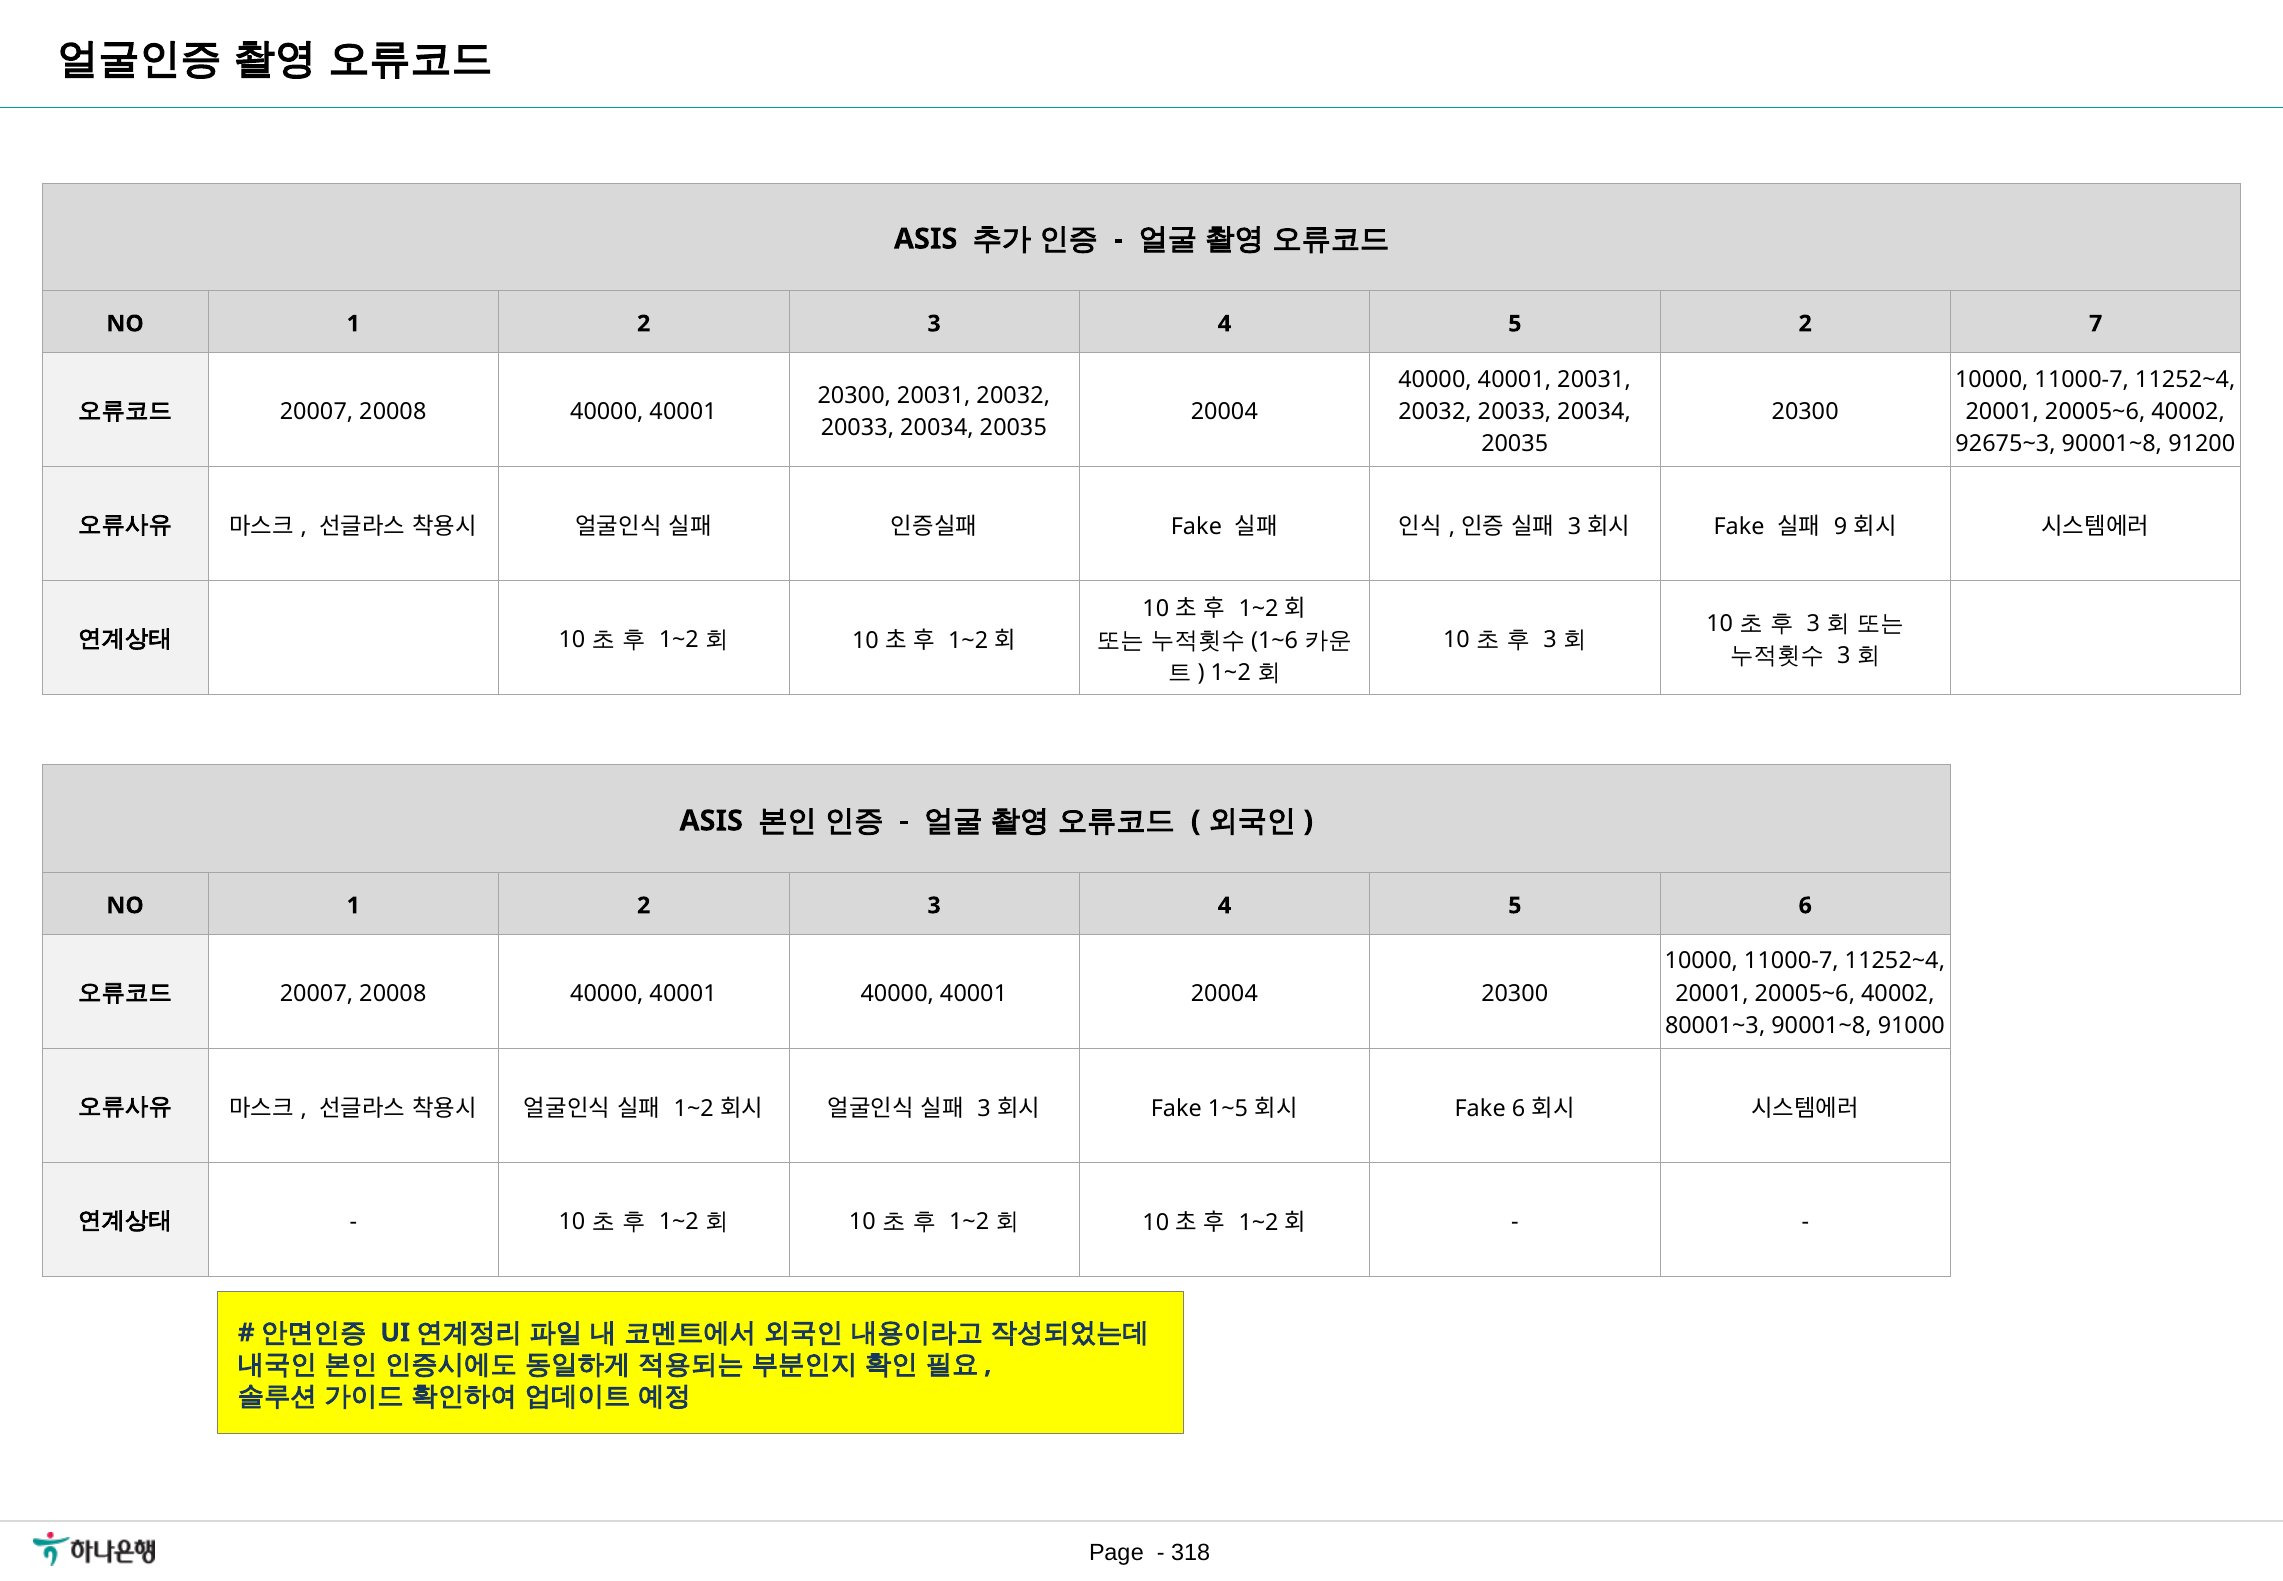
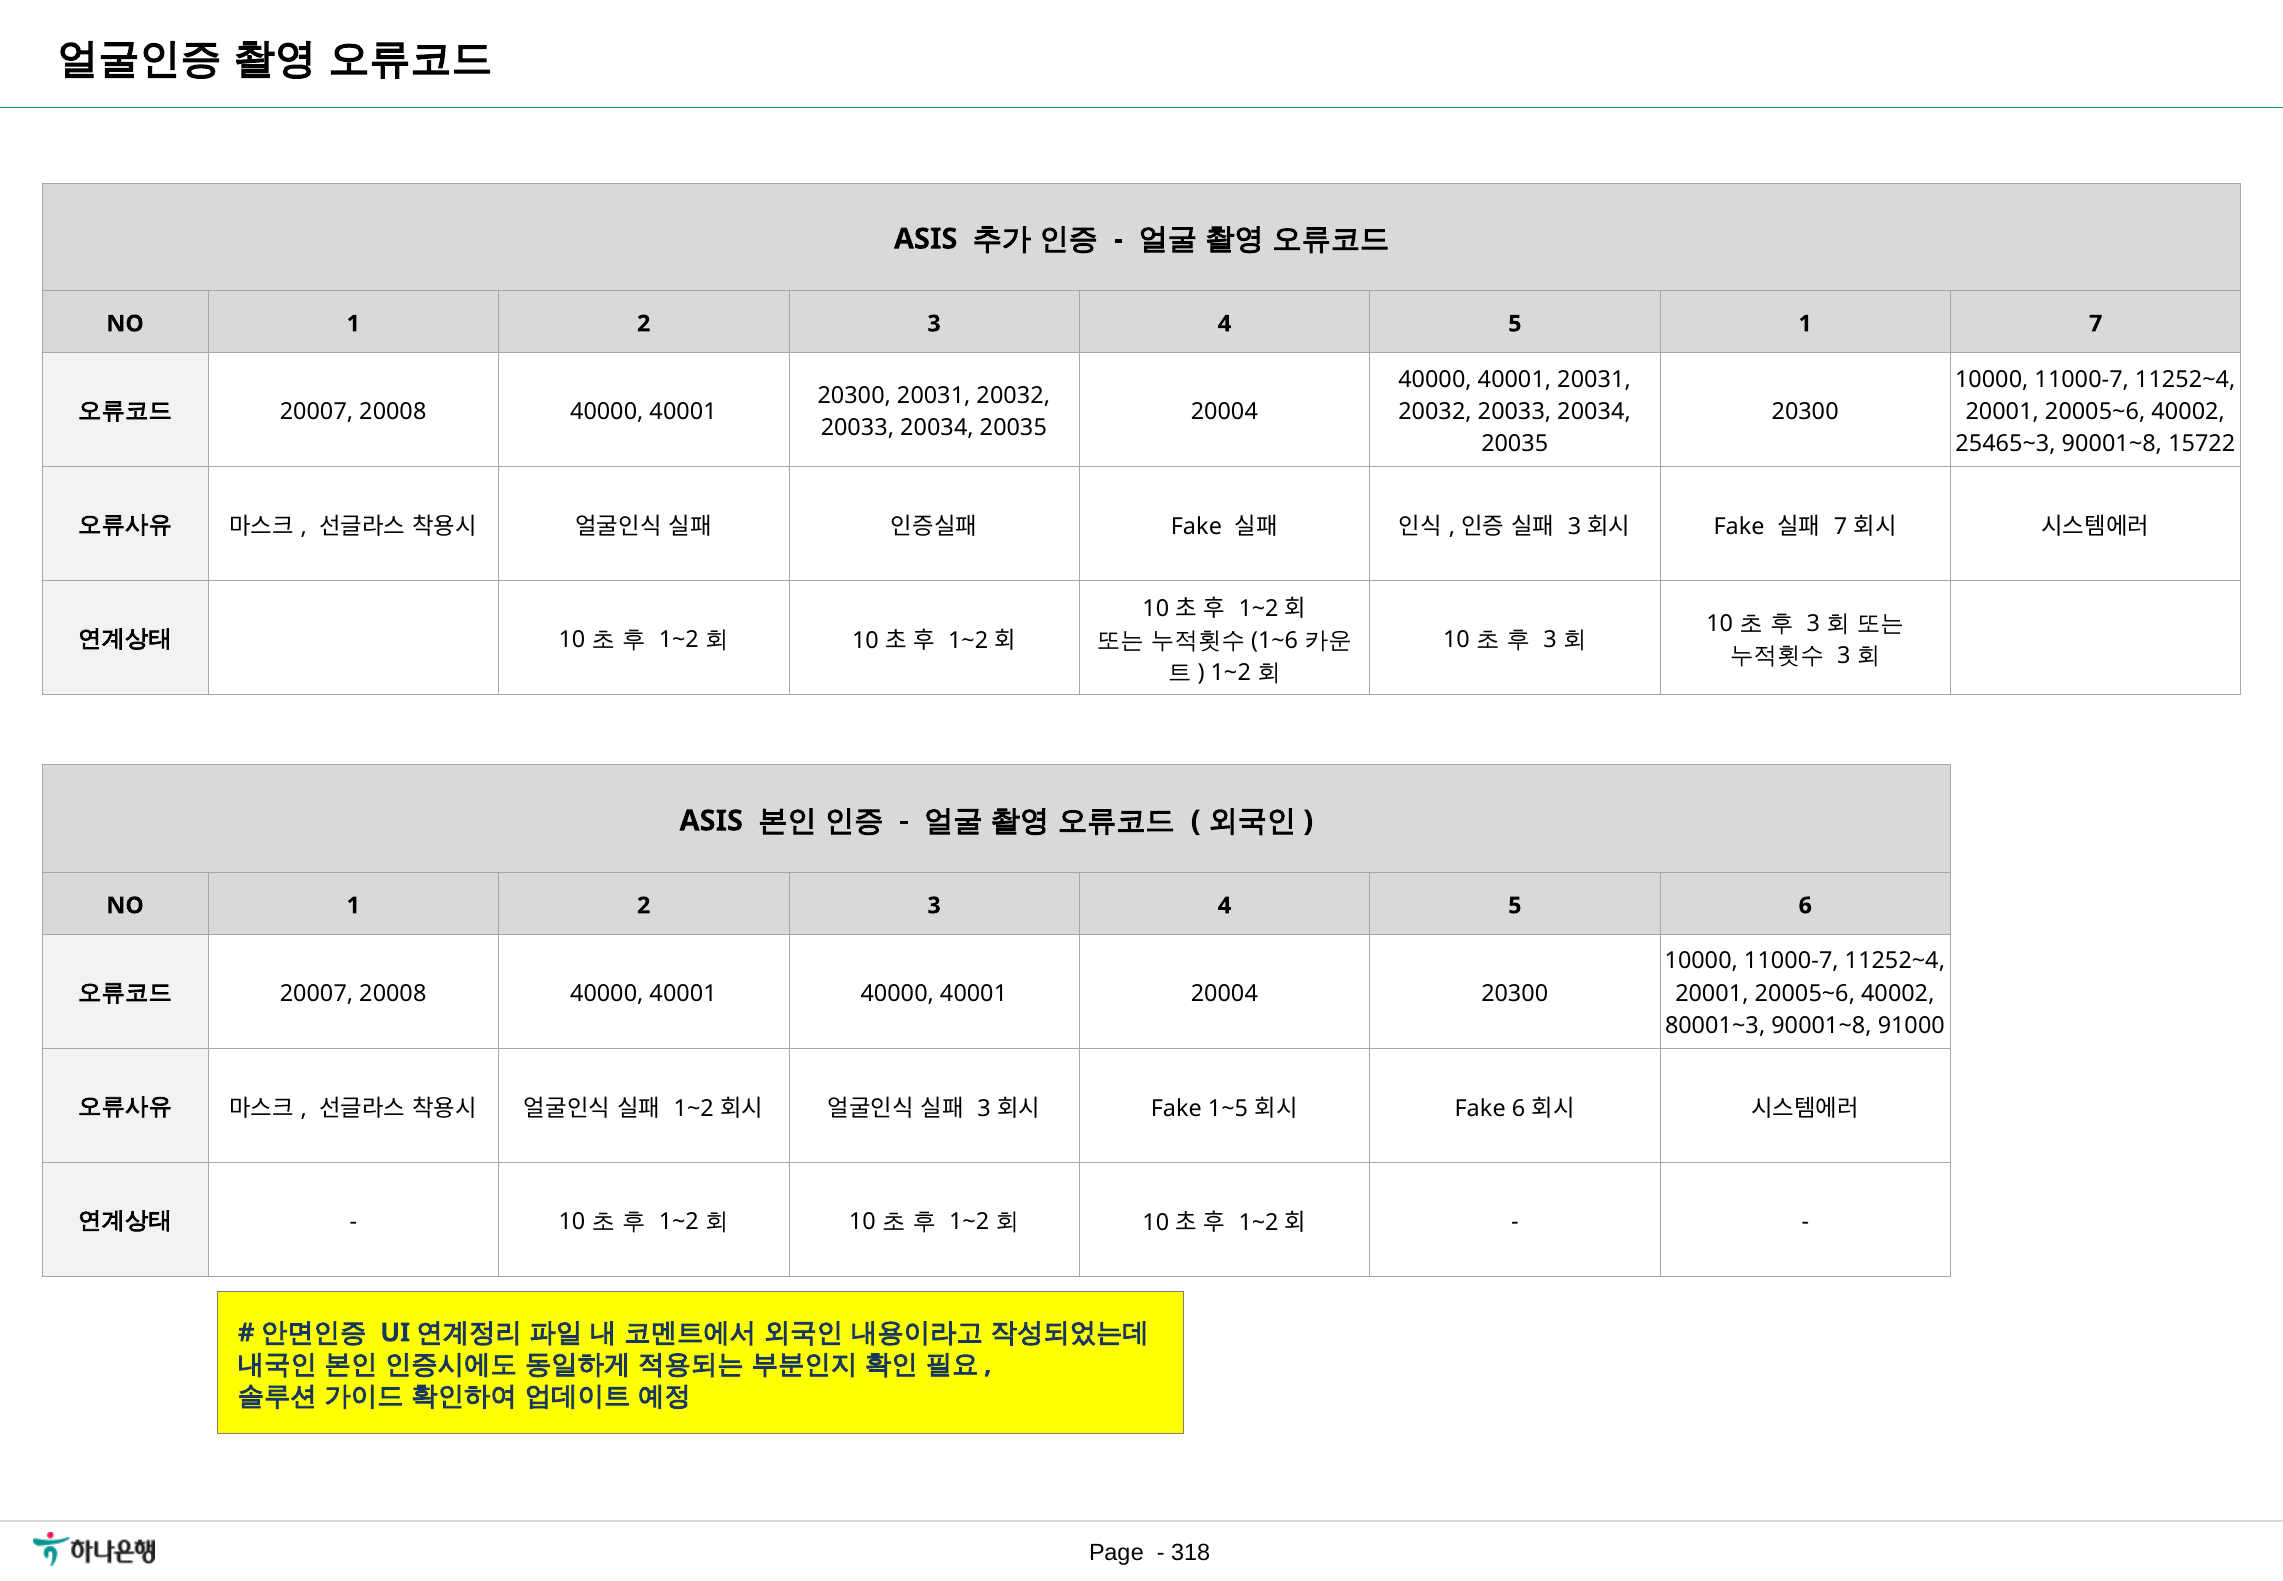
5 2: 2 -> 1
92675~3: 92675~3 -> 25465~3
91200: 91200 -> 15722
9 at (1841, 527): 9 -> 7
